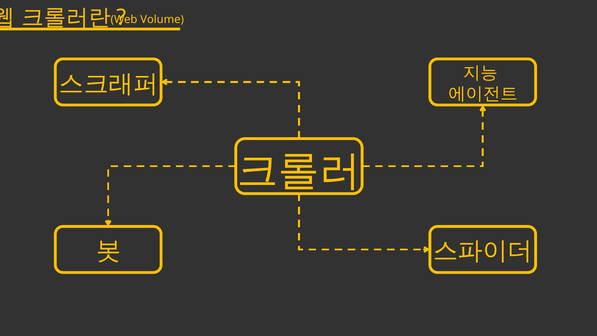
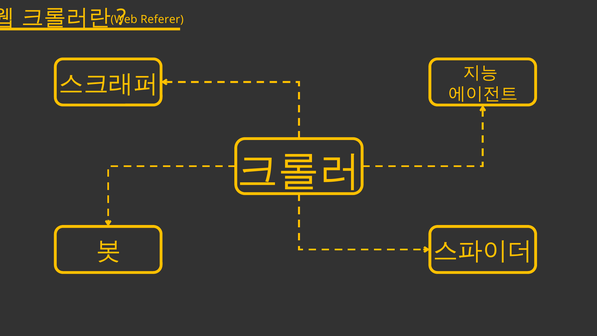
Volume: Volume -> Referer
